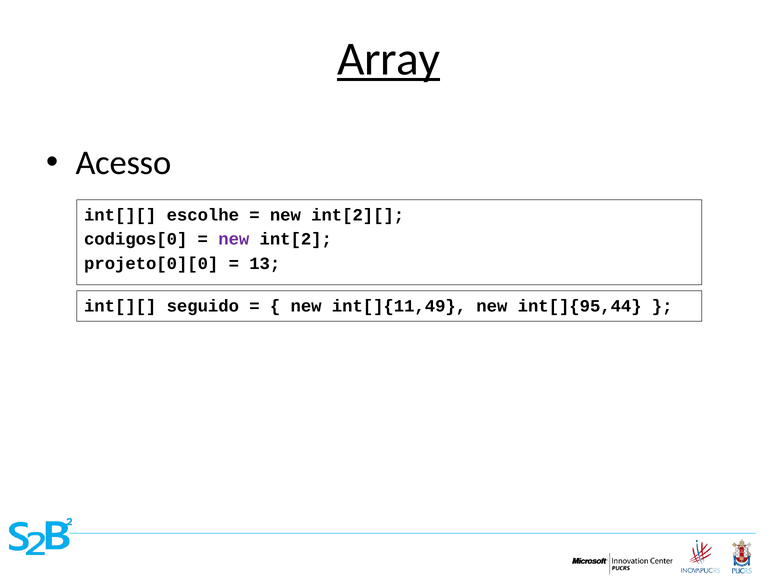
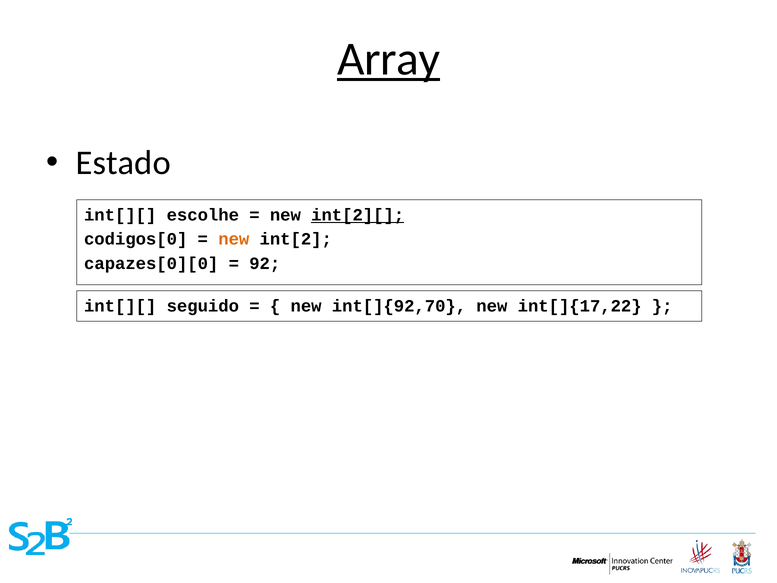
Acesso: Acesso -> Estado
int[2][ underline: none -> present
new at (234, 239) colour: purple -> orange
projeto[0][0: projeto[0][0 -> capazes[0][0
13: 13 -> 92
int[]{11,49: int[]{11,49 -> int[]{92,70
int[]{95,44: int[]{95,44 -> int[]{17,22
